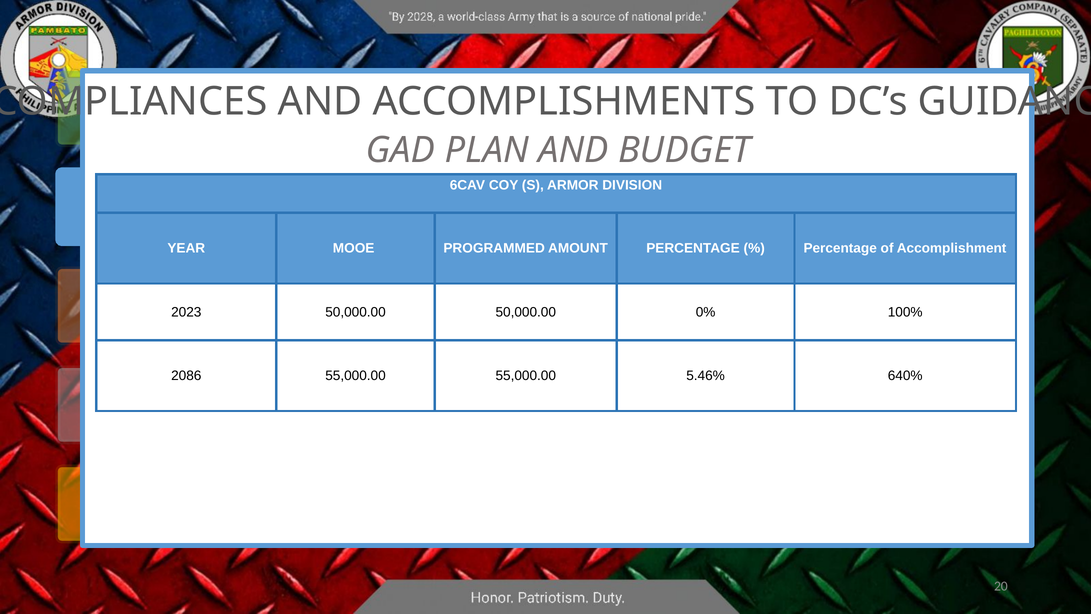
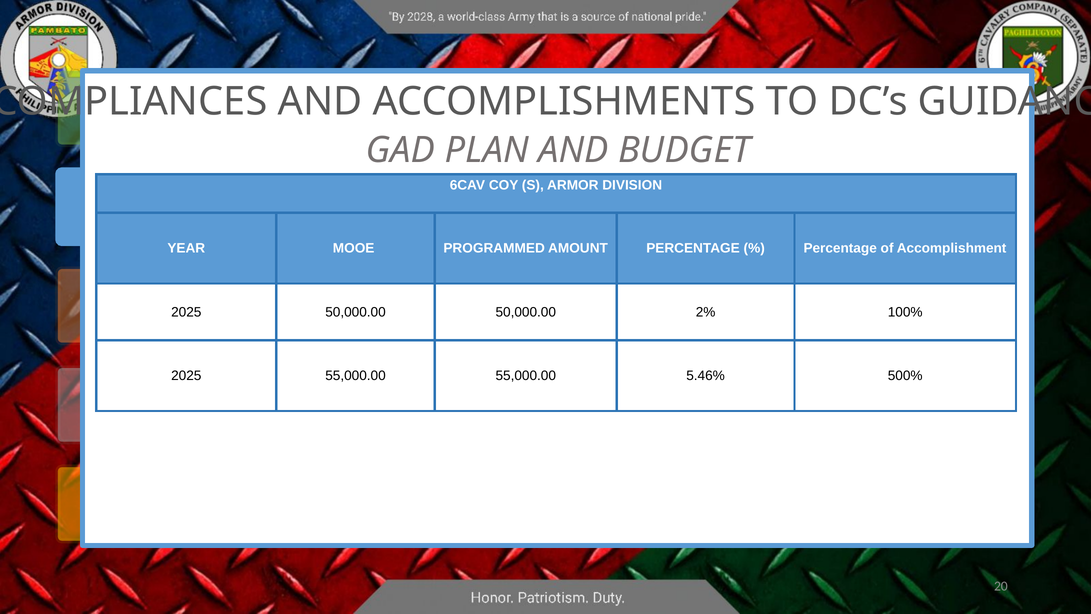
2023 at (186, 312): 2023 -> 2025
0%: 0% -> 2%
2086 at (186, 376): 2086 -> 2025
640%: 640% -> 500%
